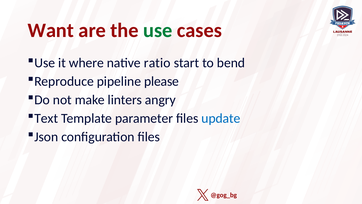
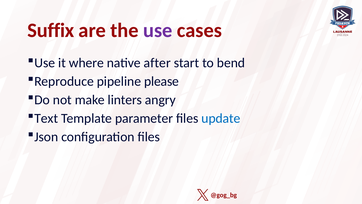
Want: Want -> Suffix
use at (158, 30) colour: green -> purple
ratio: ratio -> after
